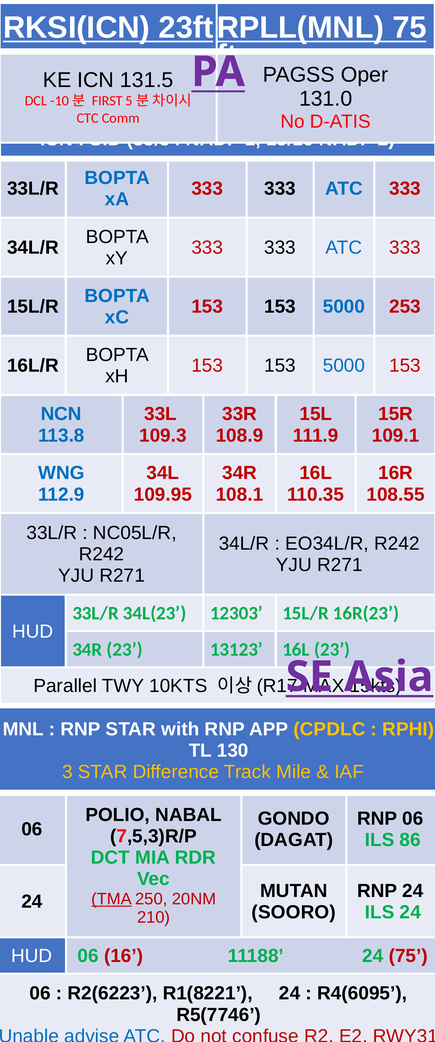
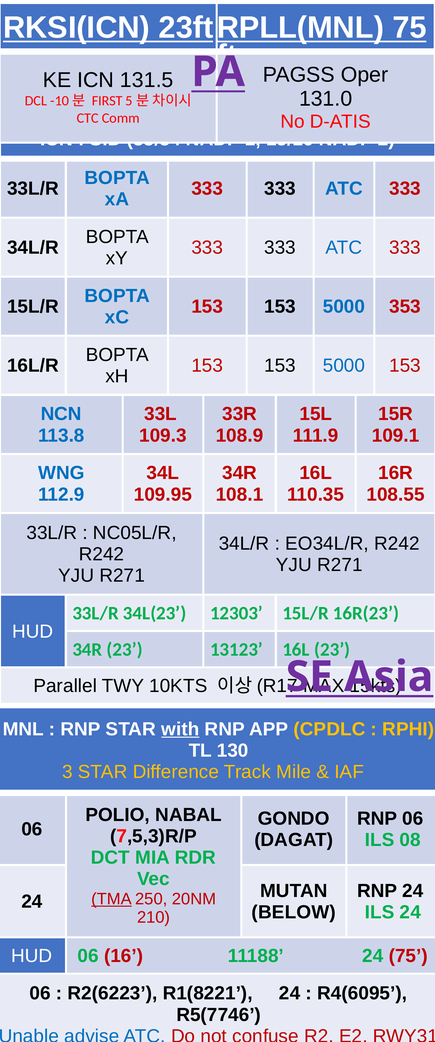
253: 253 -> 353
with underline: none -> present
86: 86 -> 08
SOORO: SOORO -> BELOW
